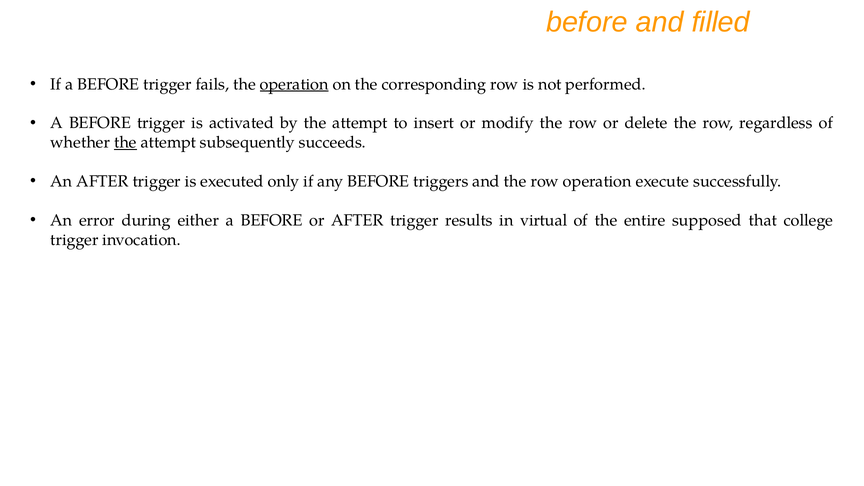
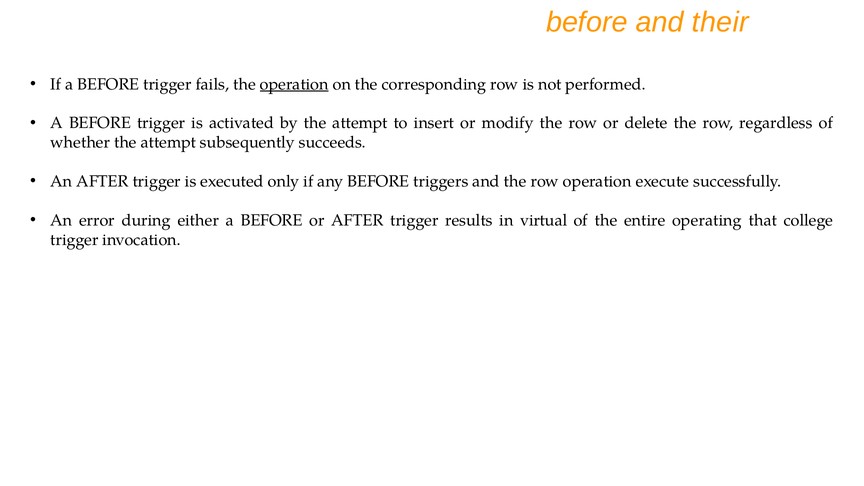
filled: filled -> their
the at (125, 143) underline: present -> none
supposed: supposed -> operating
